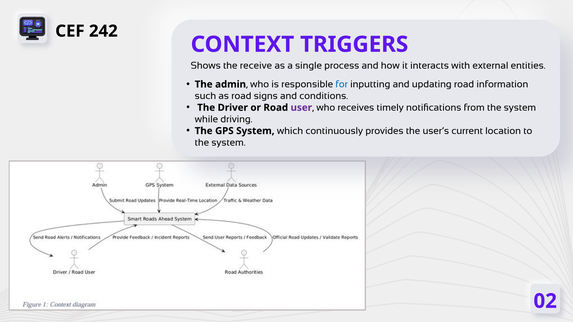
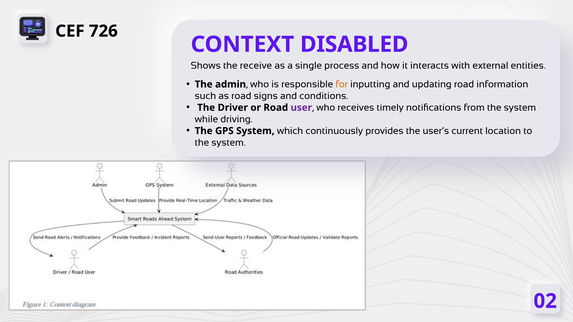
242: 242 -> 726
TRIGGERS: TRIGGERS -> DISABLED
for colour: blue -> orange
